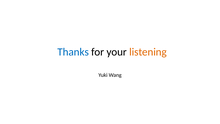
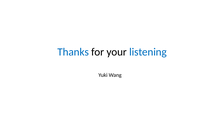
listening colour: orange -> blue
